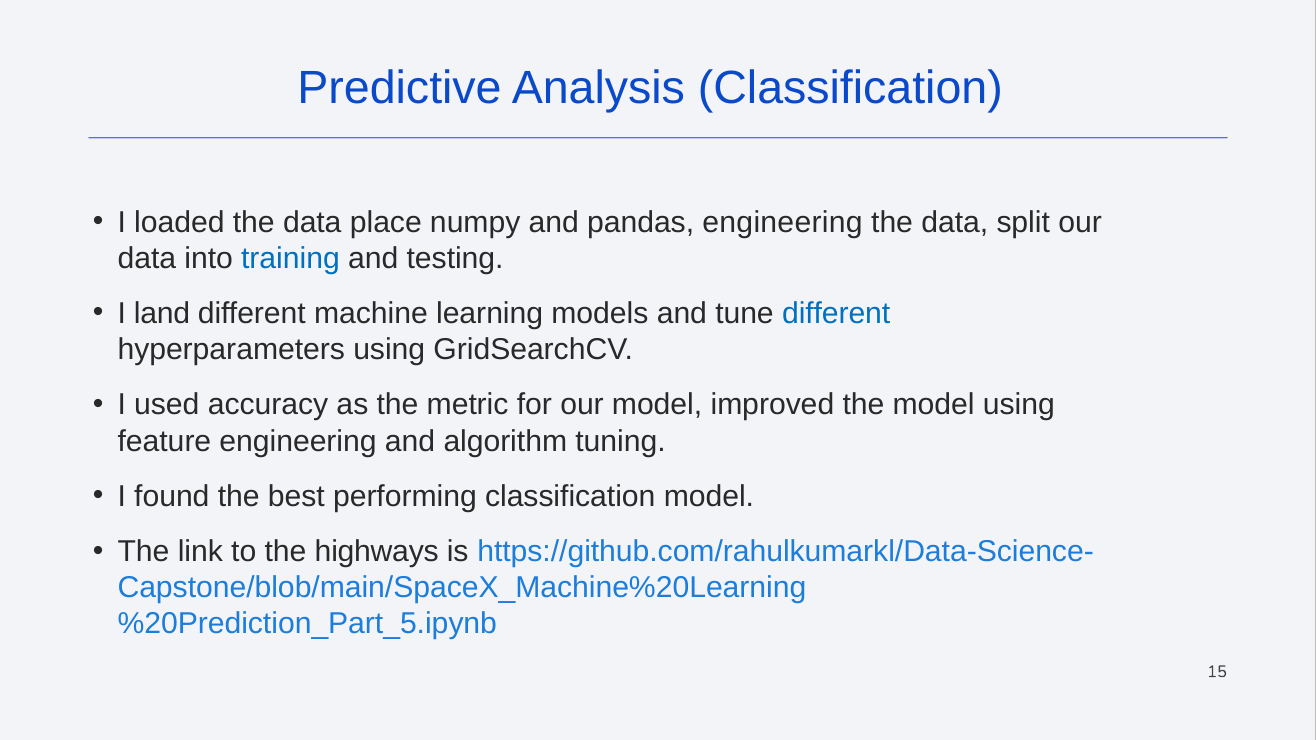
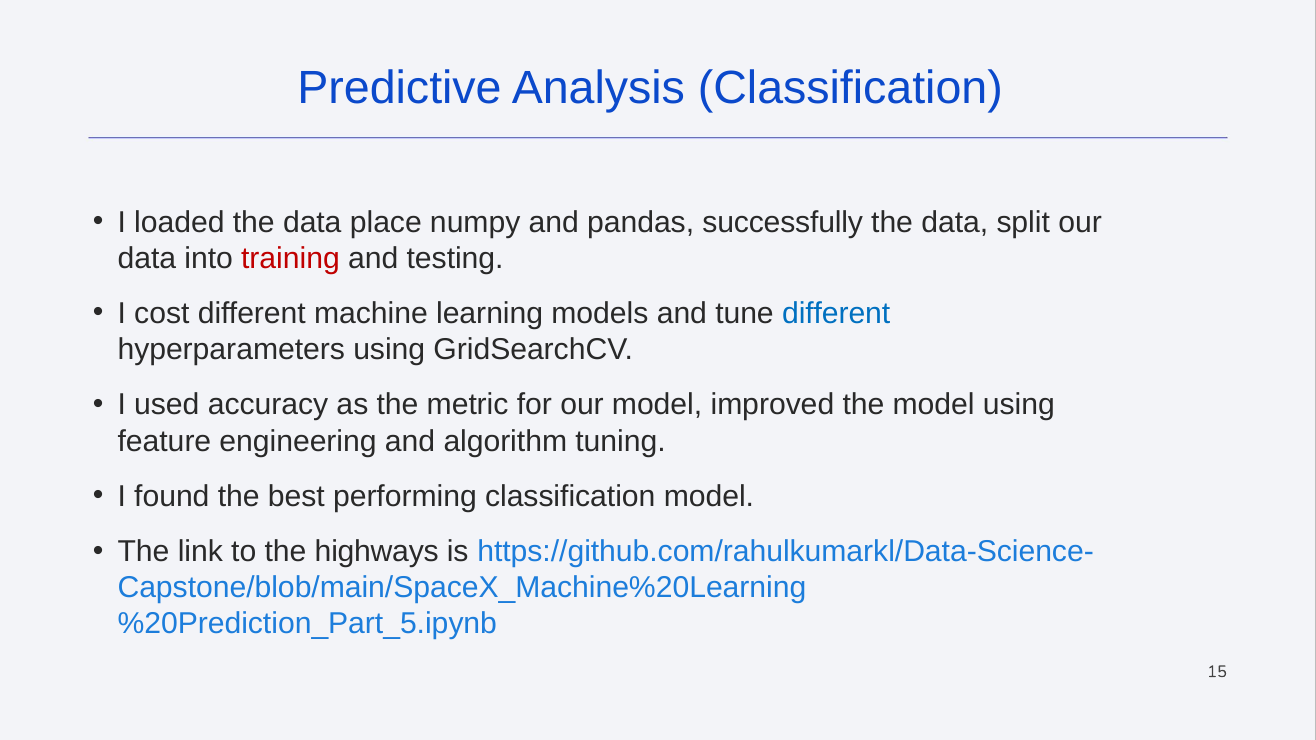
pandas engineering: engineering -> successfully
training colour: blue -> red
land: land -> cost
